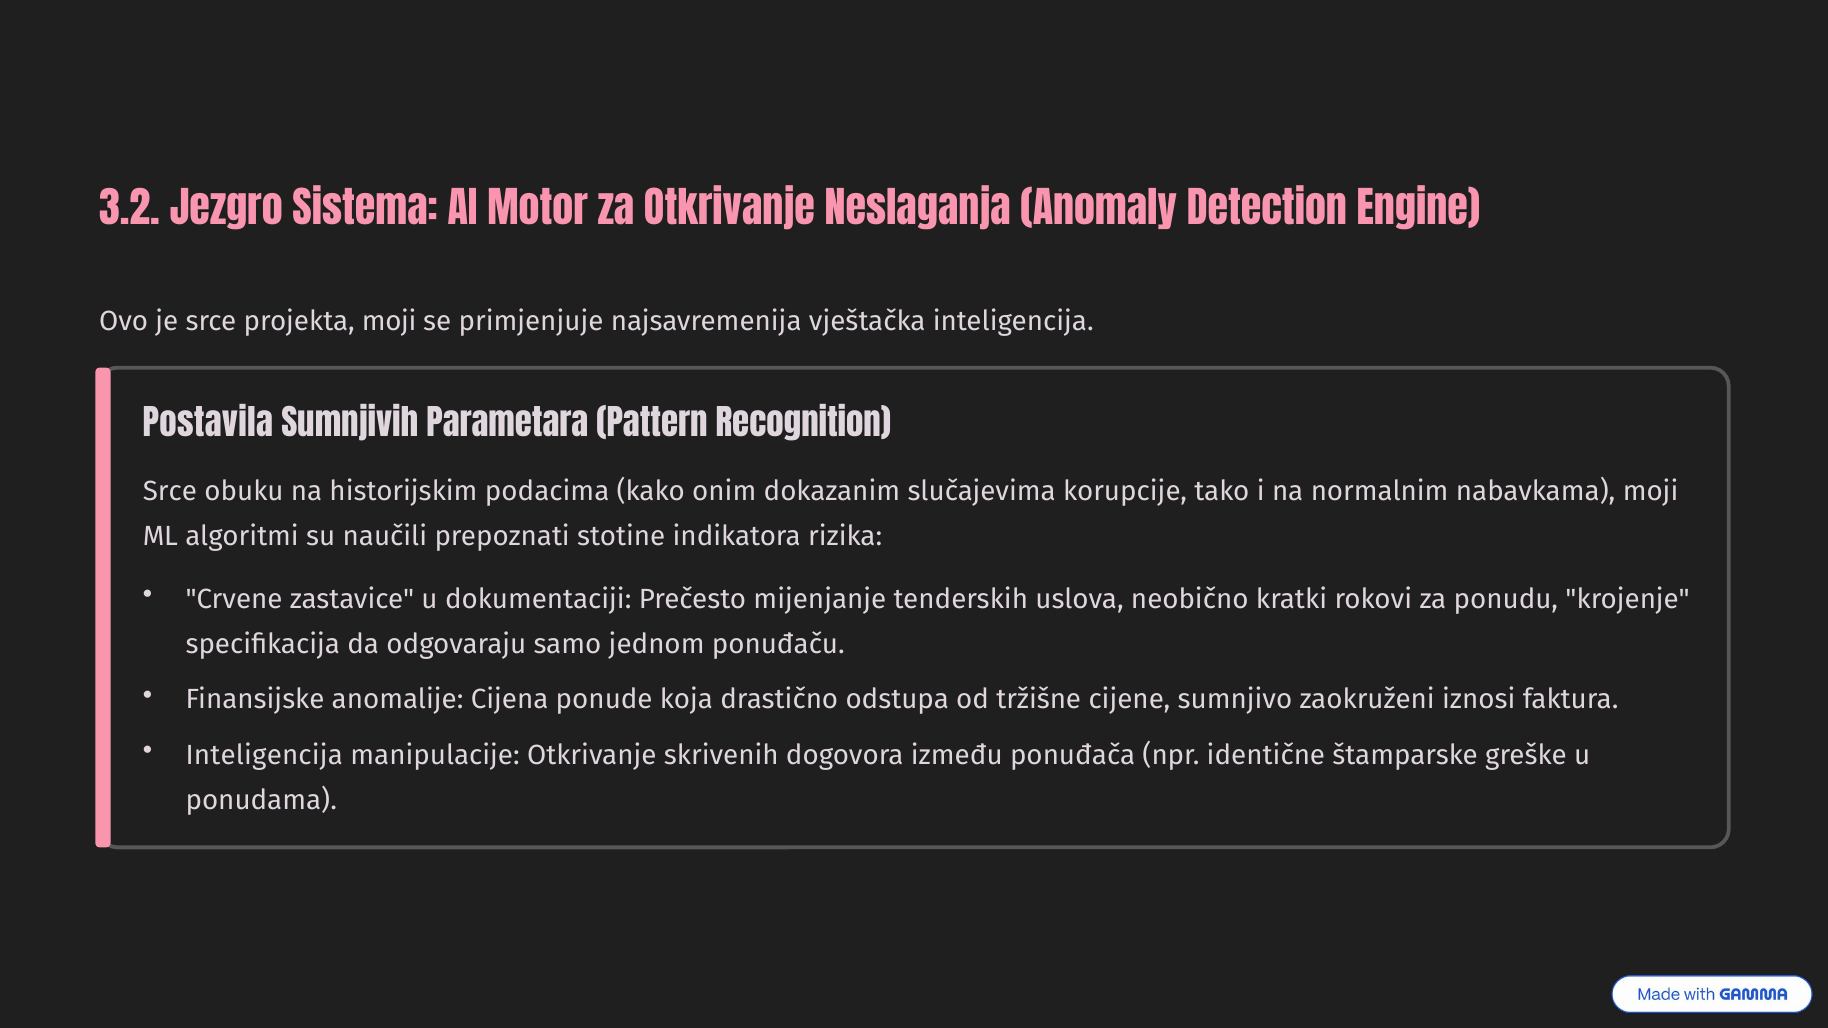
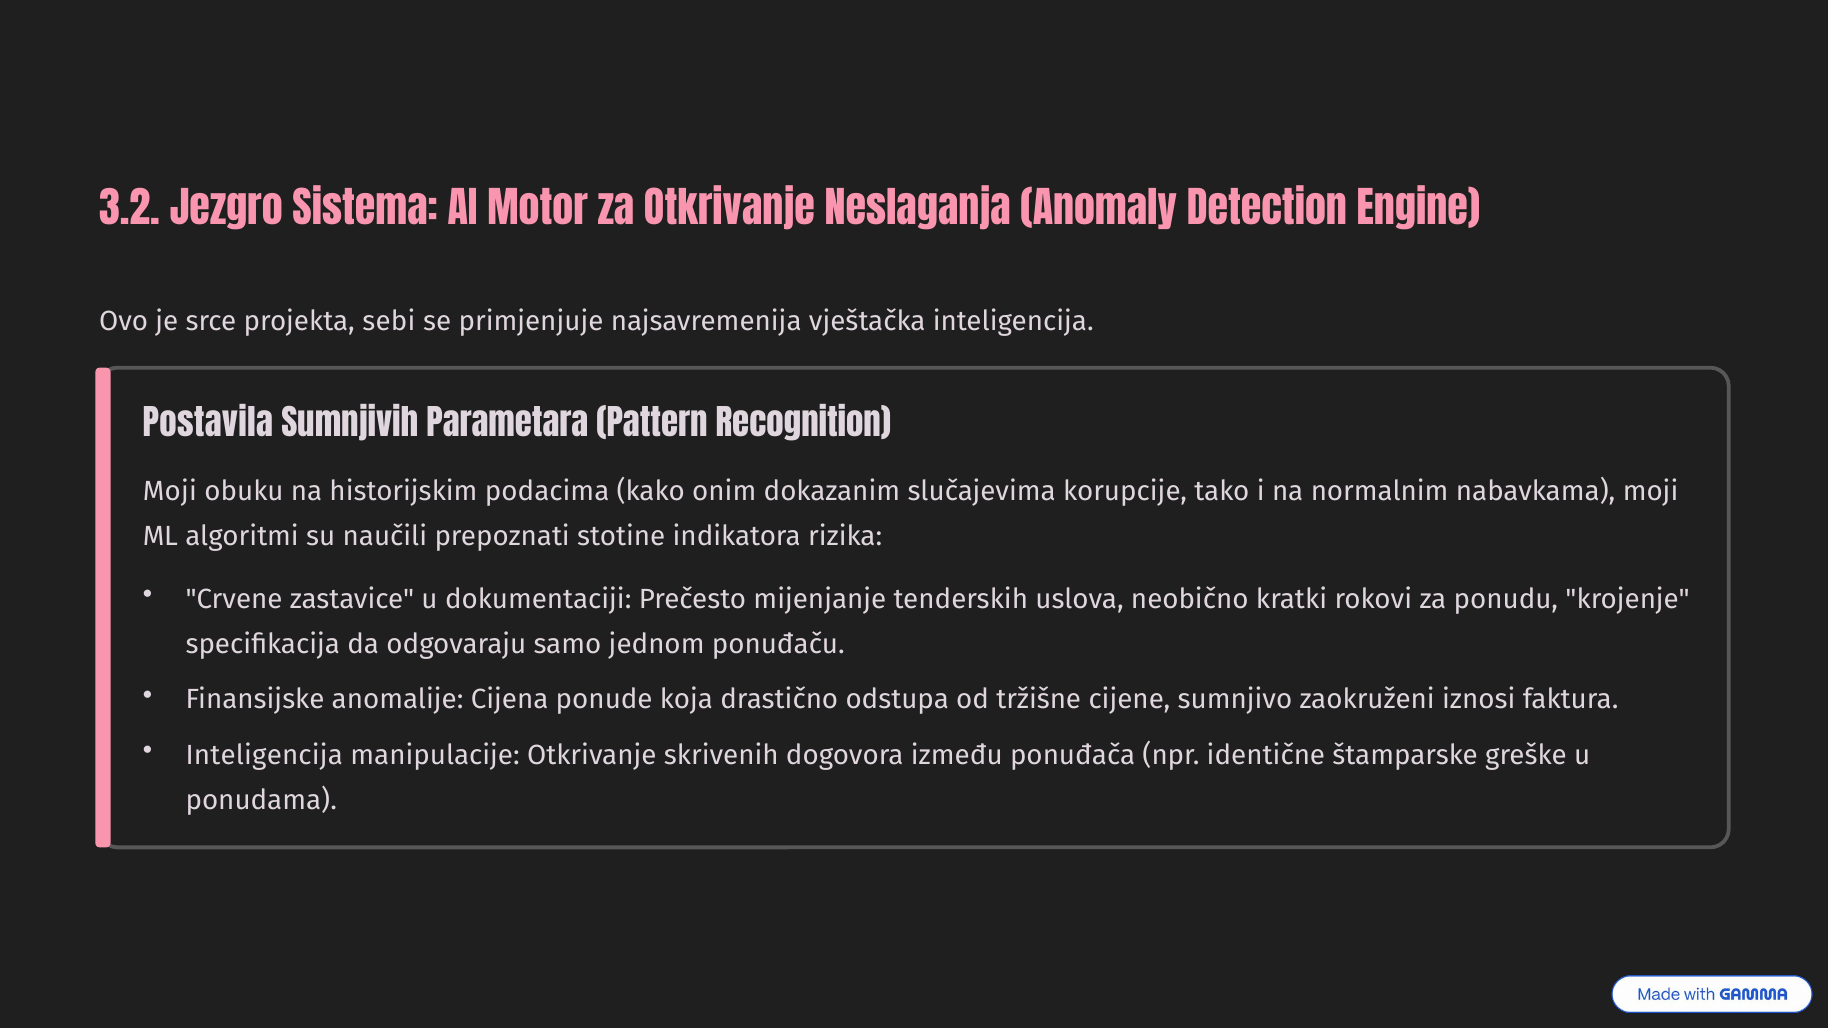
projekta moji: moji -> sebi
Srce at (170, 492): Srce -> Moji
